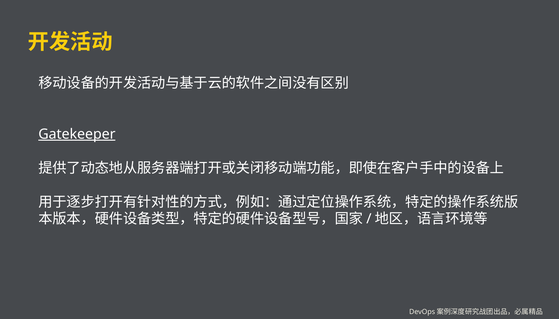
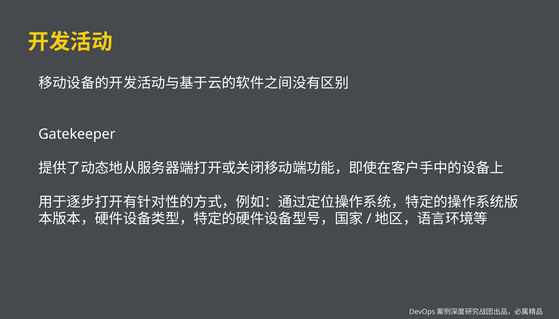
Gatekeeper underline: present -> none
